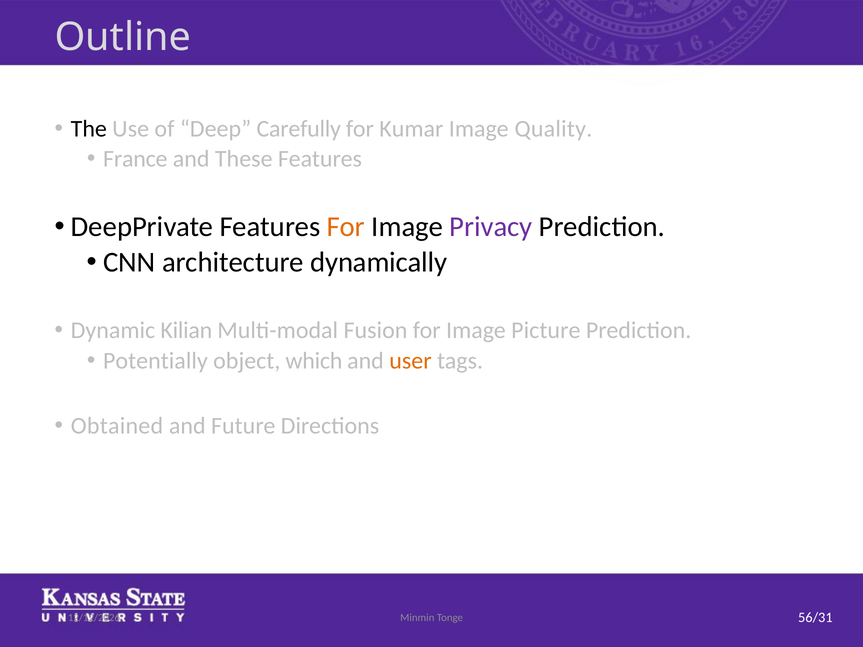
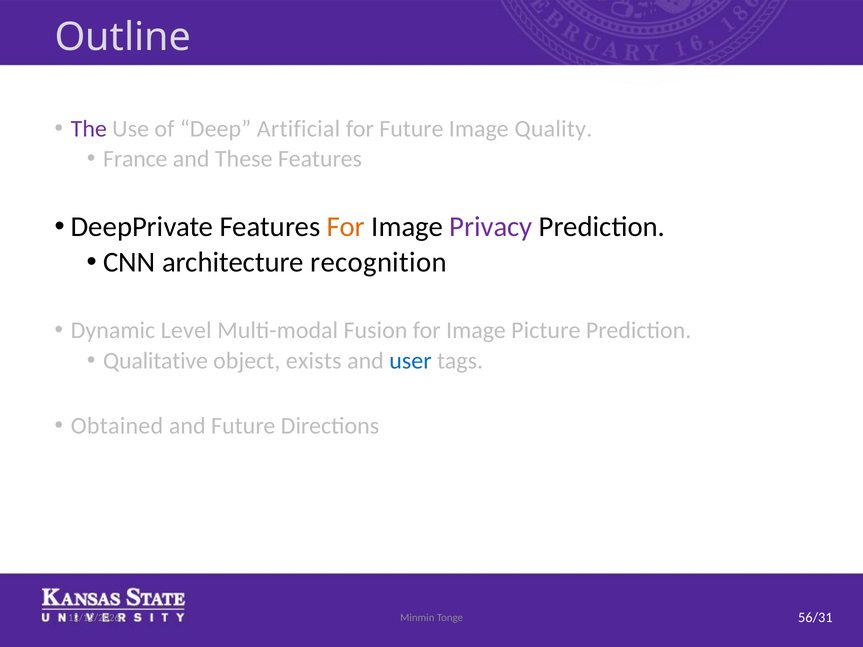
The colour: black -> purple
Carefully: Carefully -> Artificial
for Kumar: Kumar -> Future
dynamically: dynamically -> recognition
Kilian: Kilian -> Level
Potentially: Potentially -> Qualitative
which: which -> exists
user colour: orange -> blue
